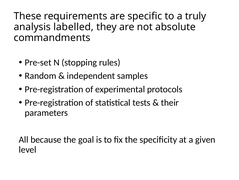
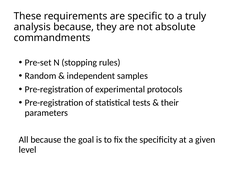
analysis labelled: labelled -> because
